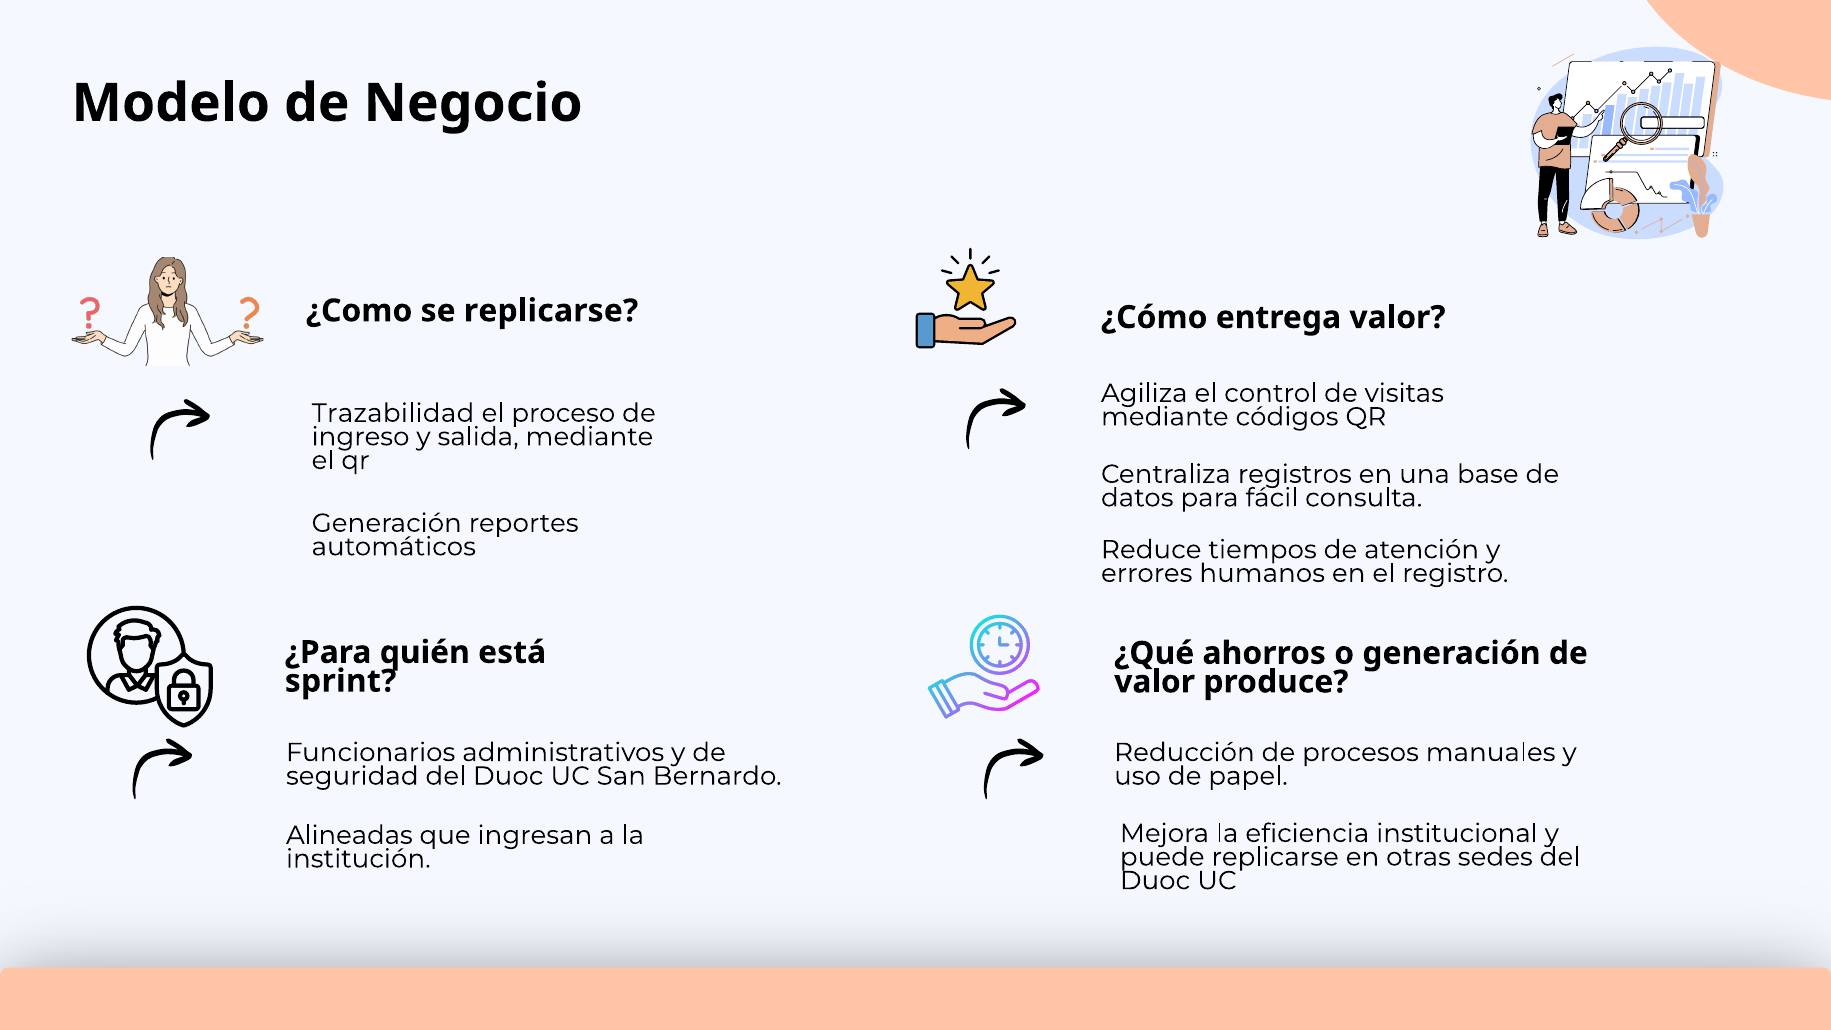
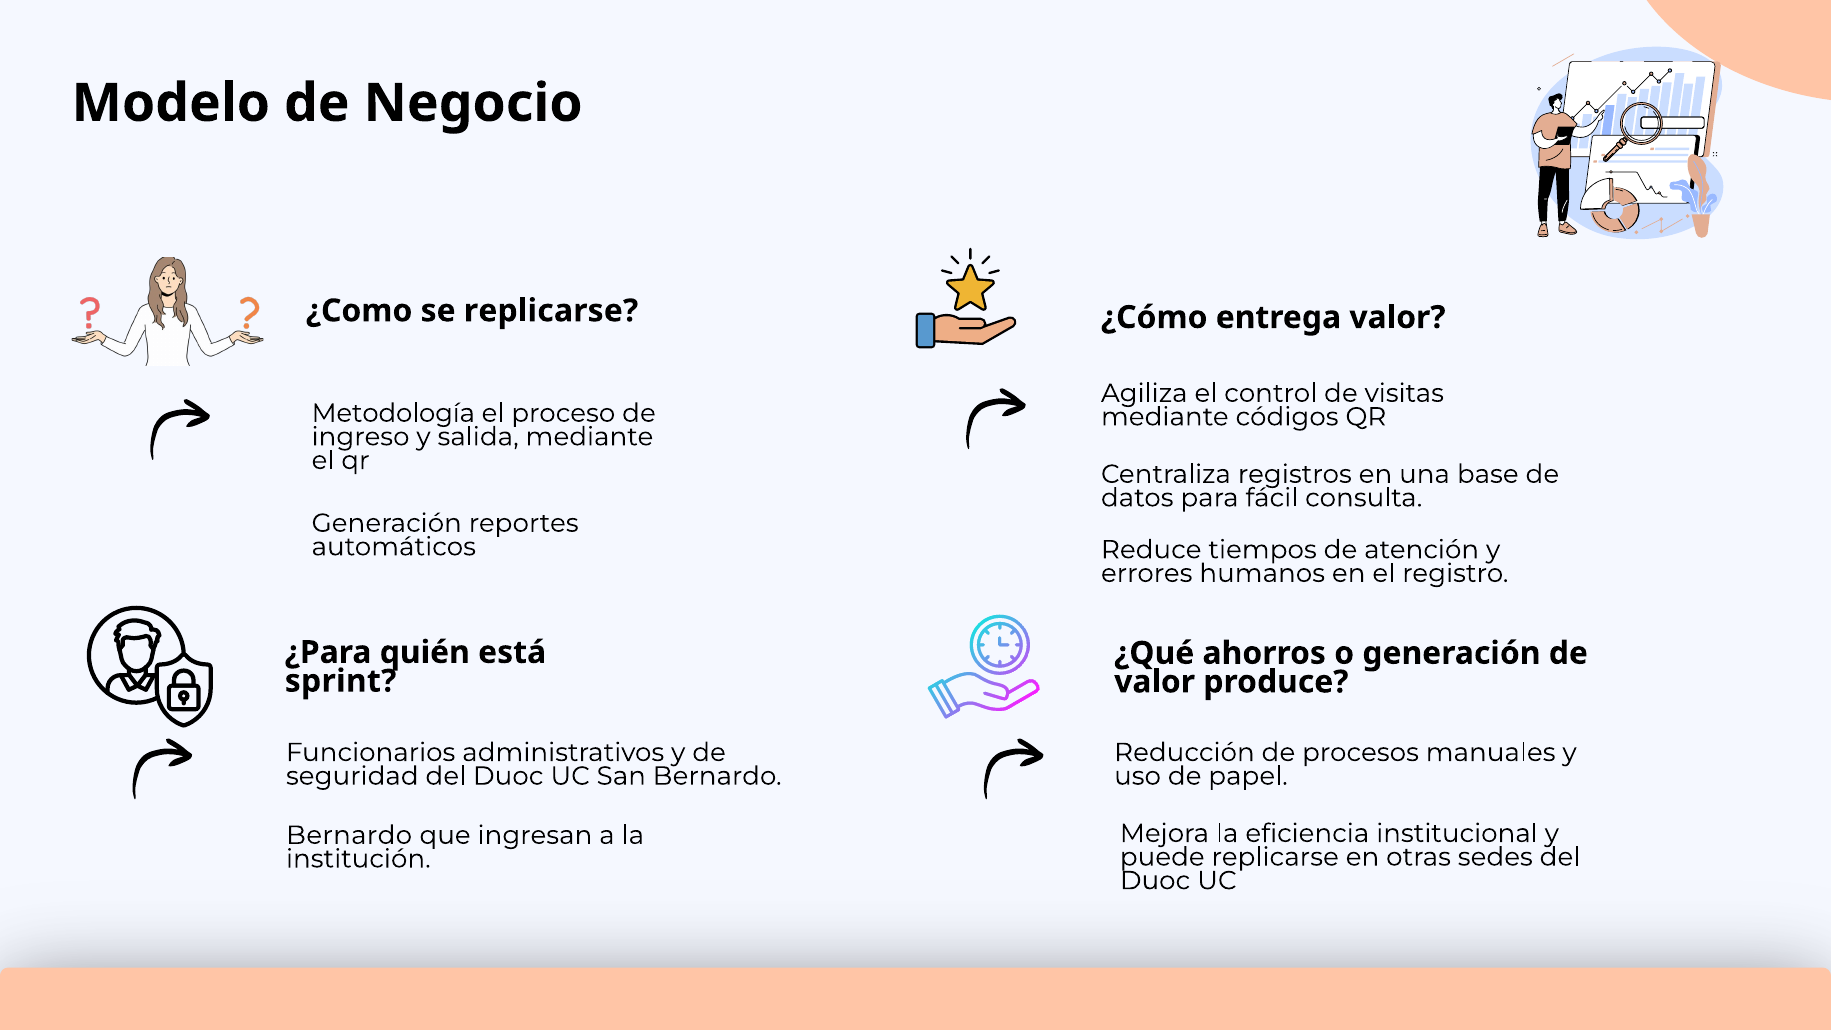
Trazabilidad: Trazabilidad -> Metodología
Alineadas at (349, 835): Alineadas -> Bernardo
